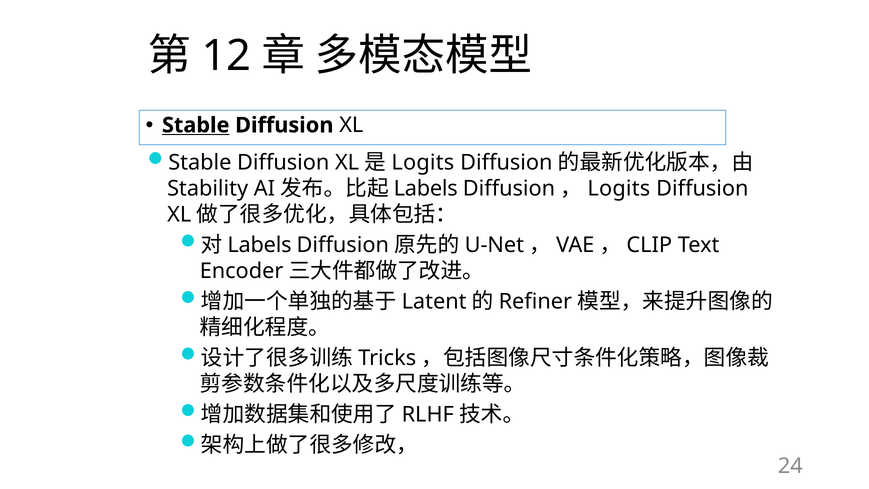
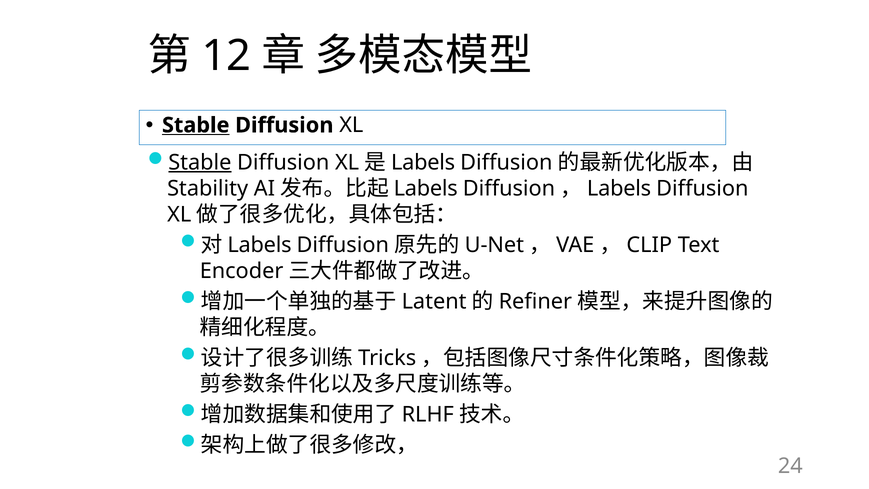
Stable at (200, 162) underline: none -> present
Logits at (423, 162): Logits -> Labels
Logits at (619, 188): Logits -> Labels
